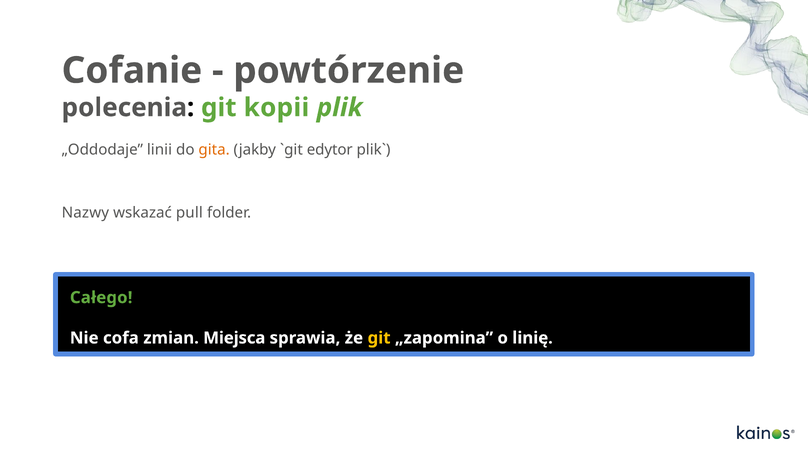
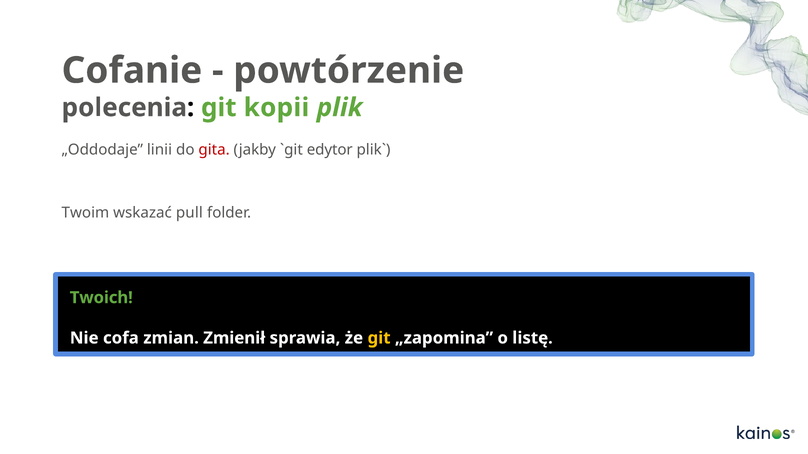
gita colour: orange -> red
Nazwy: Nazwy -> Twoim
Całego: Całego -> Twoich
Miejsca: Miejsca -> Zmienił
linię: linię -> listę
